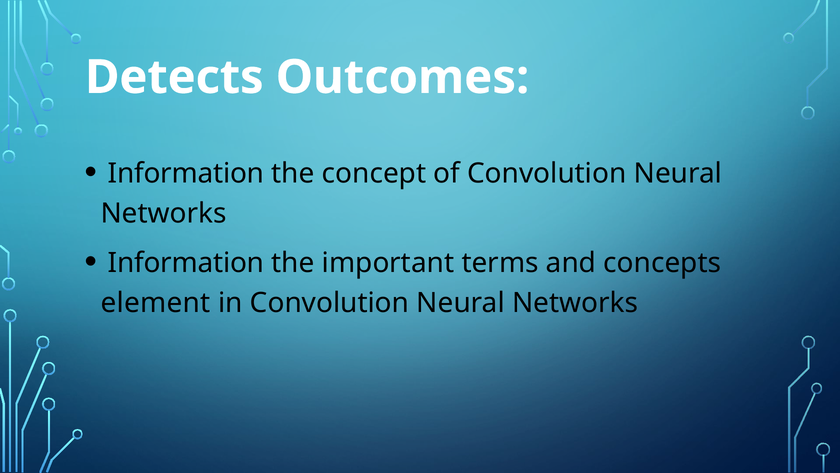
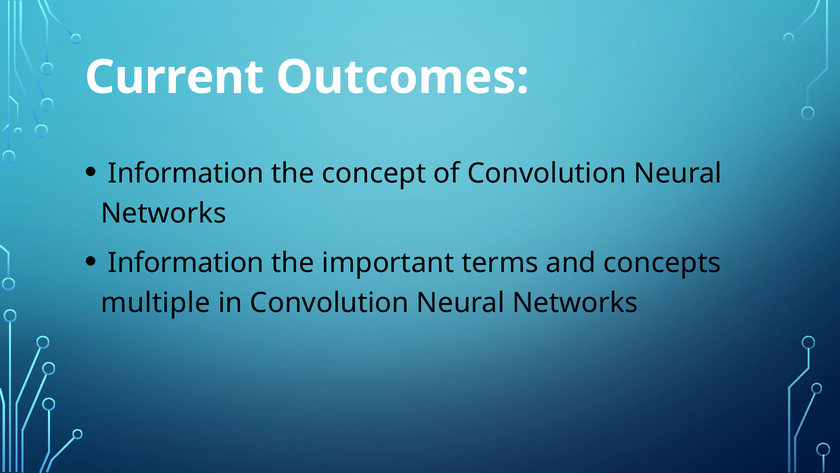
Detects: Detects -> Current
element: element -> multiple
